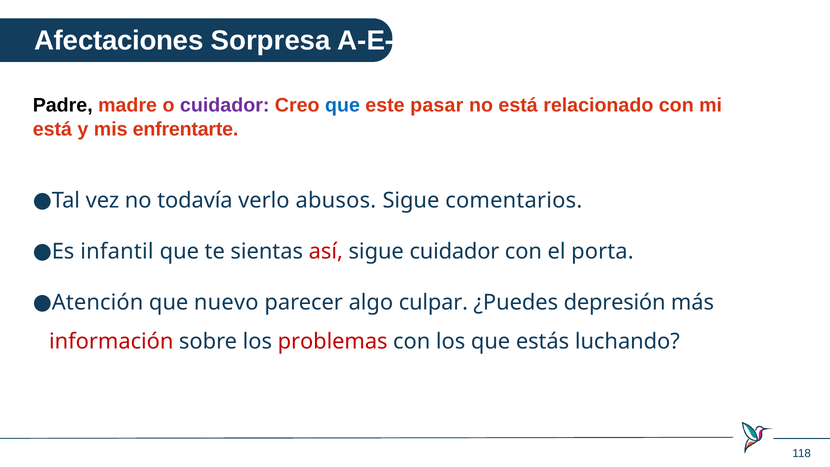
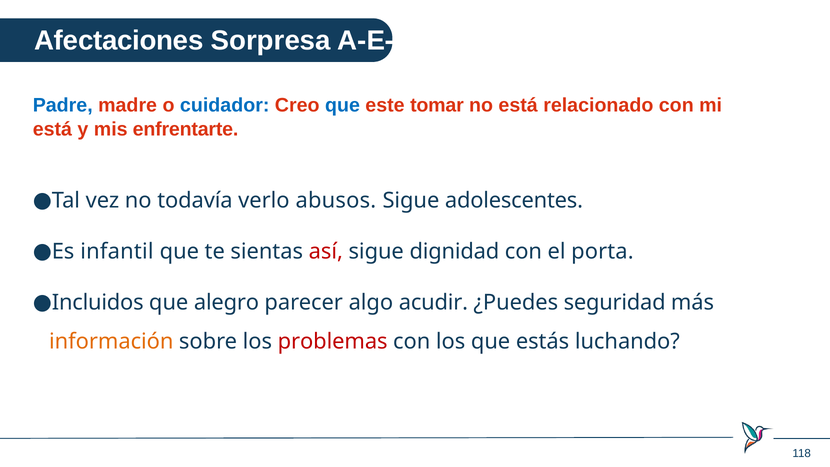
Padre colour: black -> blue
cuidador at (225, 105) colour: purple -> blue
pasar: pasar -> tomar
comentarios: comentarios -> adolescentes
sigue cuidador: cuidador -> dignidad
Atención: Atención -> Incluidos
nuevo: nuevo -> alegro
culpar: culpar -> acudir
depresión: depresión -> seguridad
información colour: red -> orange
